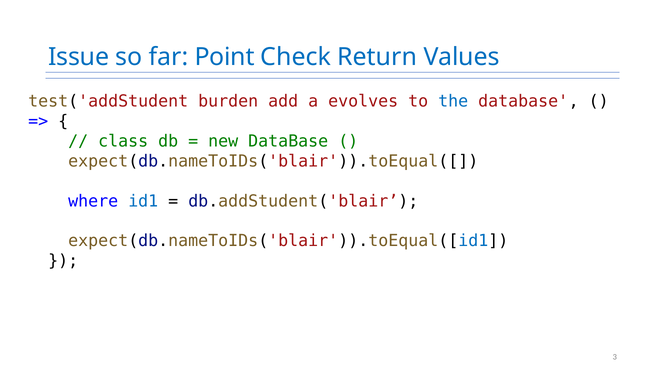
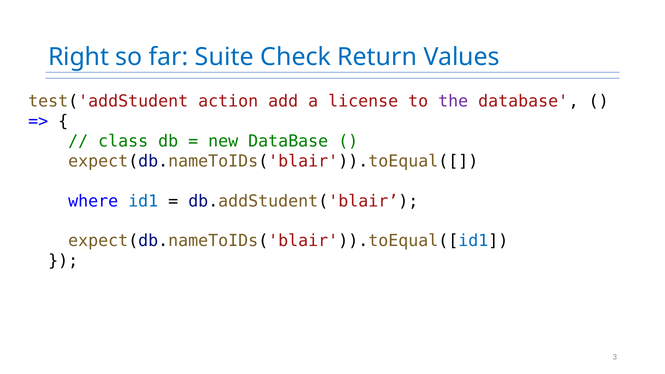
Issue: Issue -> Right
Point: Point -> Suite
burden: burden -> action
evolves: evolves -> license
the colour: blue -> purple
